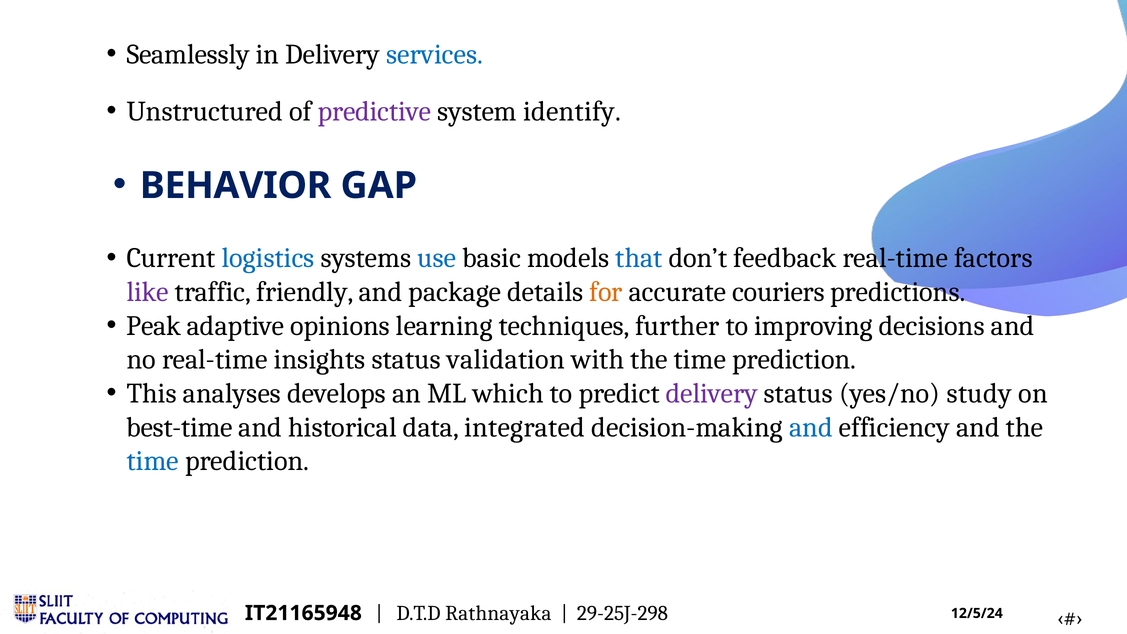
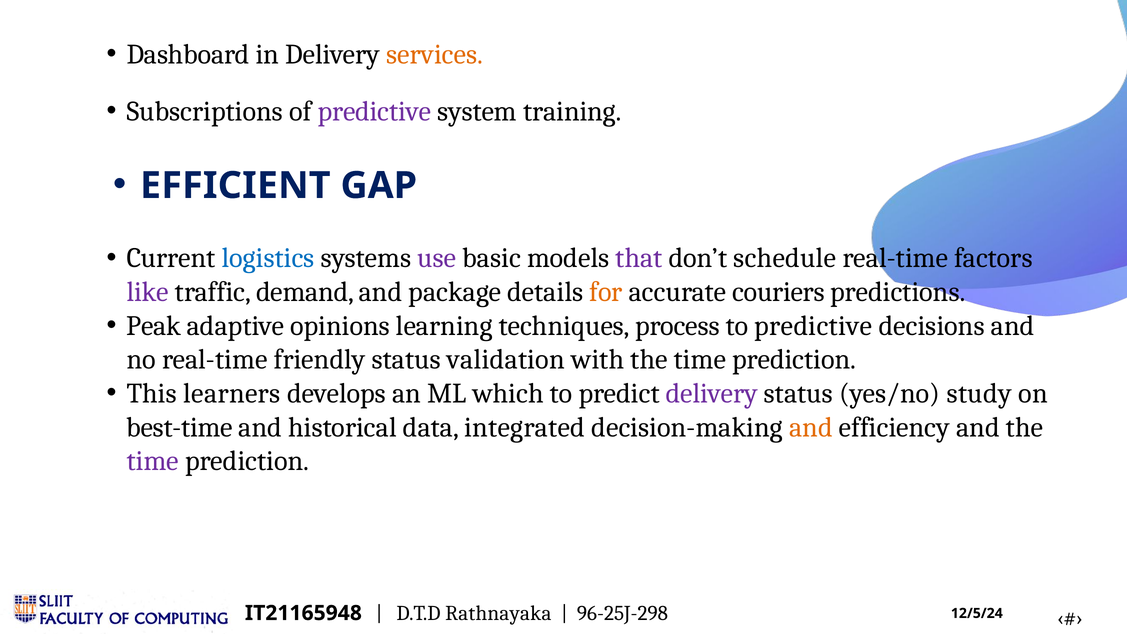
Seamlessly: Seamlessly -> Dashboard
services colour: blue -> orange
Unstructured: Unstructured -> Subscriptions
identify: identify -> training
BEHAVIOR: BEHAVIOR -> EFFICIENT
use colour: blue -> purple
that colour: blue -> purple
feedback: feedback -> schedule
friendly: friendly -> demand
further: further -> process
to improving: improving -> predictive
insights: insights -> friendly
analyses: analyses -> learners
and at (811, 427) colour: blue -> orange
time at (153, 461) colour: blue -> purple
29-25J-298: 29-25J-298 -> 96-25J-298
